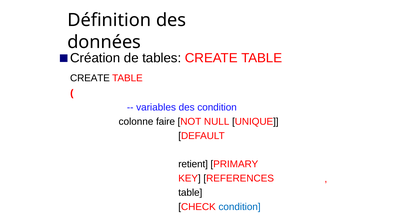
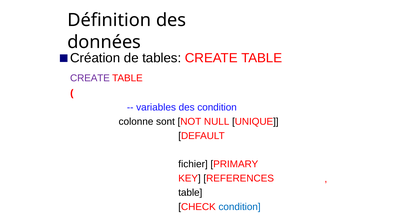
CREATE at (90, 78) colour: black -> purple
faire: faire -> sont
retient: retient -> fichier
